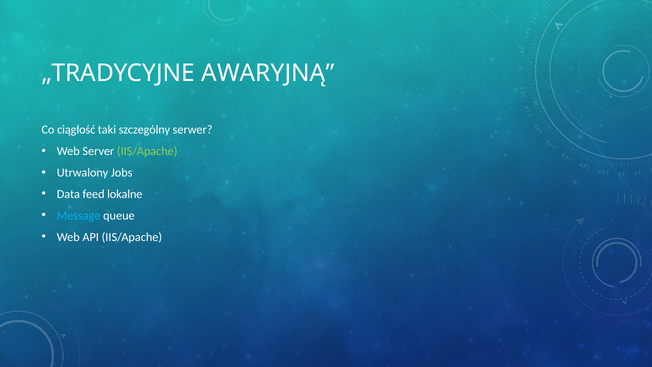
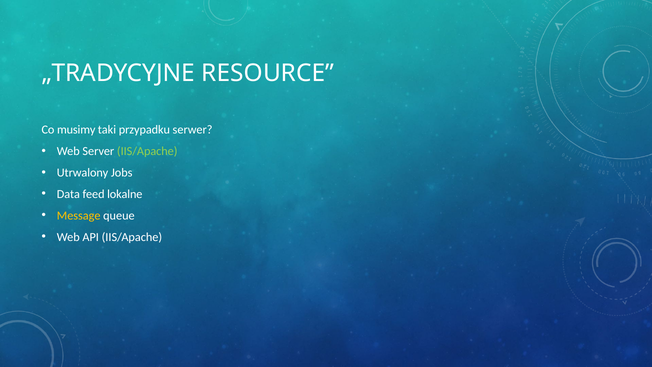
AWARYJNĄ: AWARYJNĄ -> RESOURCE
ciągłość: ciągłość -> musimy
szczególny: szczególny -> przypadku
Message colour: light blue -> yellow
